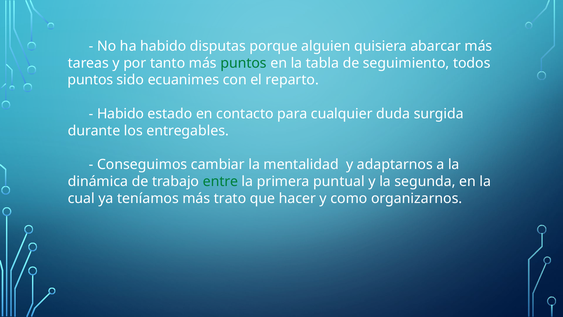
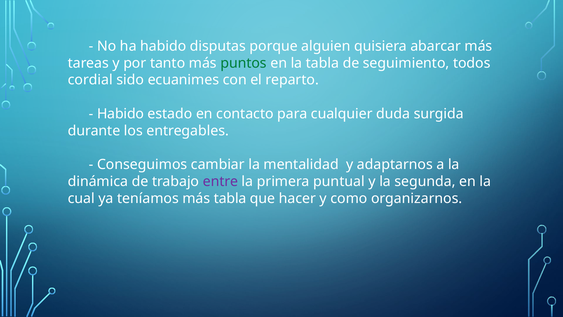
puntos at (90, 80): puntos -> cordial
entre colour: green -> purple
más trato: trato -> tabla
